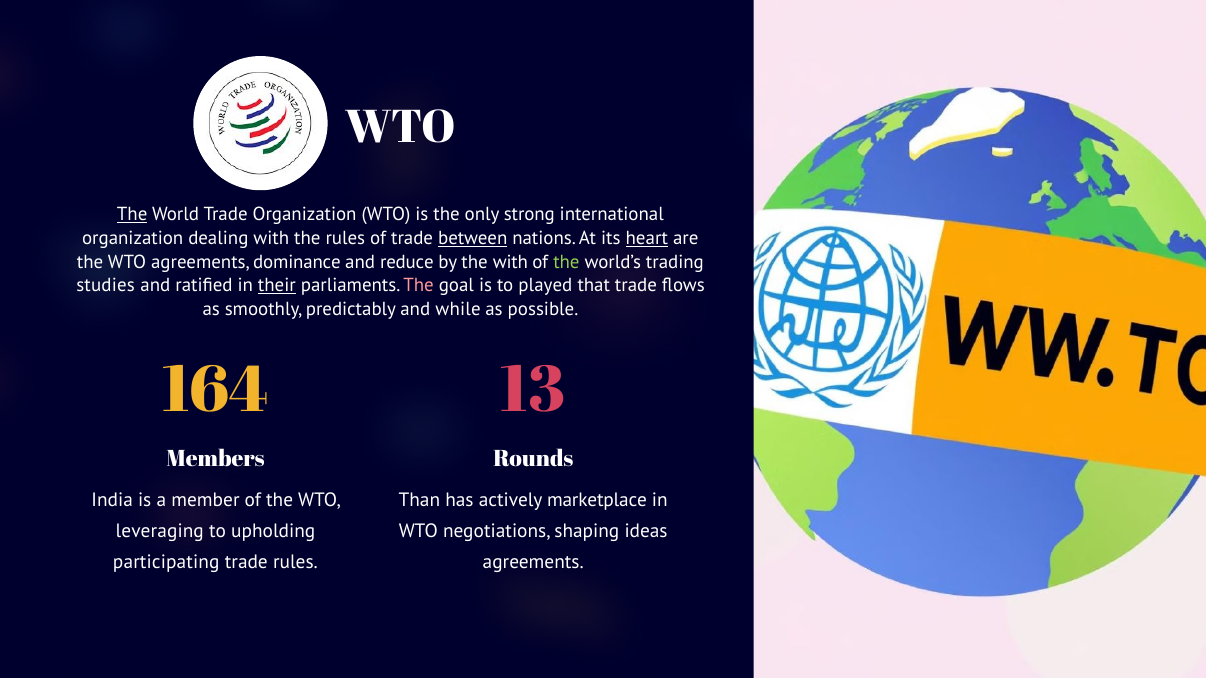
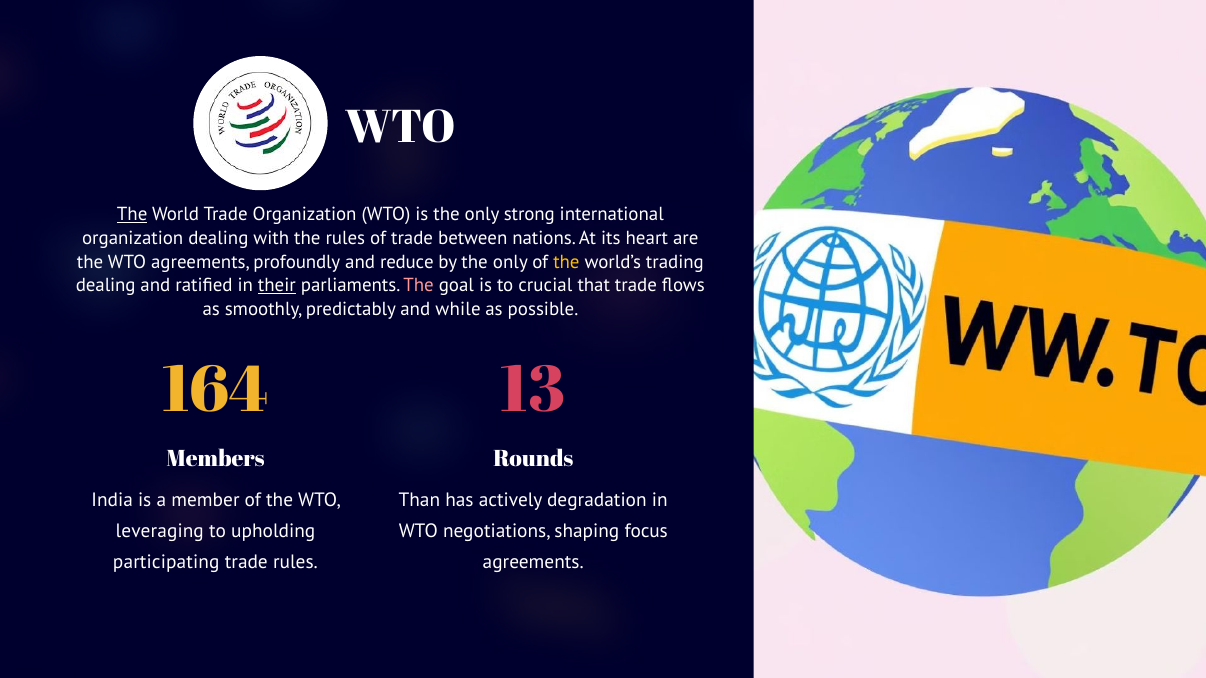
between underline: present -> none
heart underline: present -> none
dominance: dominance -> profoundly
by the with: with -> only
the at (566, 262) colour: light green -> yellow
studies at (106, 286): studies -> dealing
played: played -> crucial
marketplace: marketplace -> degradation
ideas: ideas -> focus
